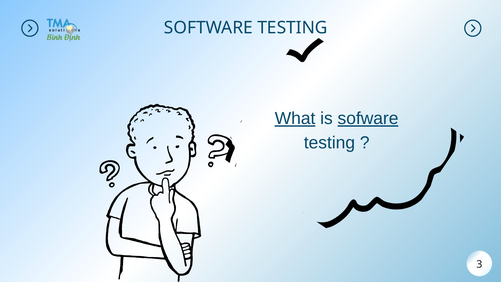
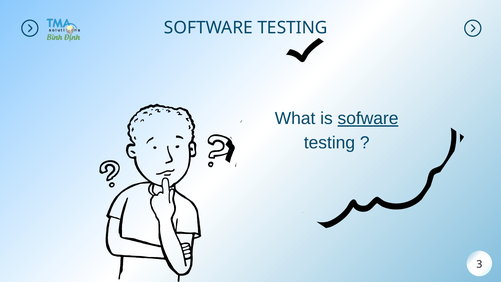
What underline: present -> none
